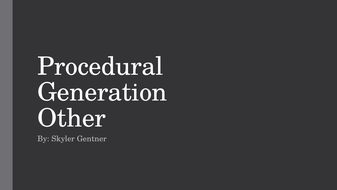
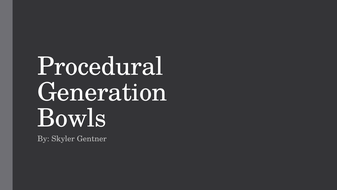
Other: Other -> Bowls
